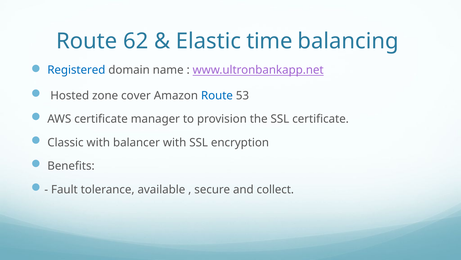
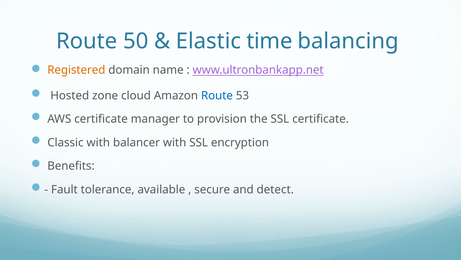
62: 62 -> 50
Registered colour: blue -> orange
cover: cover -> cloud
collect: collect -> detect
